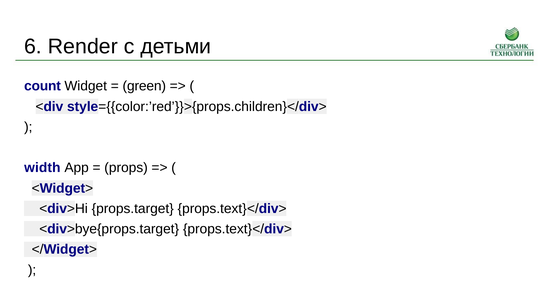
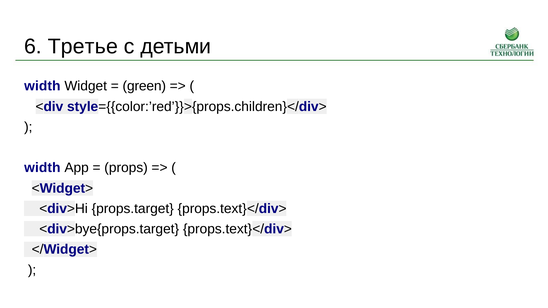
Render: Render -> Третье
count at (42, 86): count -> width
